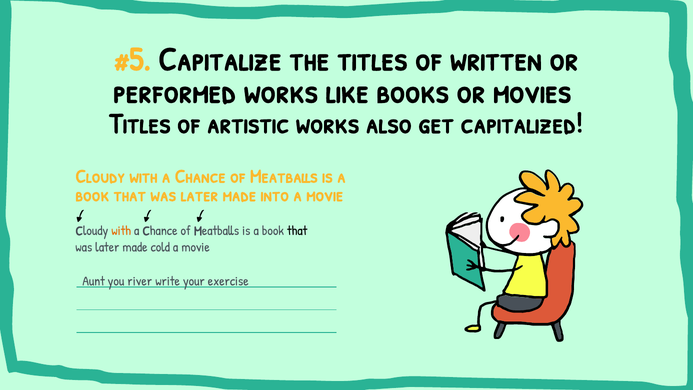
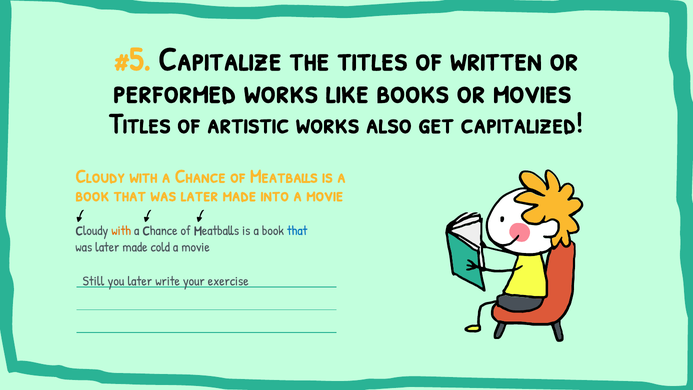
that at (297, 231) colour: black -> blue
Aunt: Aunt -> Still
you river: river -> later
